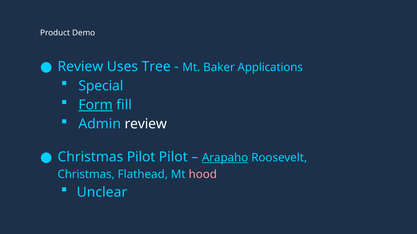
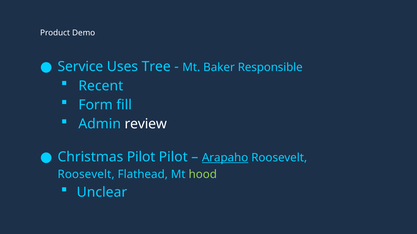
Review at (80, 67): Review -> Service
Applications: Applications -> Responsible
Special: Special -> Recent
Form underline: present -> none
Christmas at (86, 175): Christmas -> Roosevelt
hood colour: pink -> light green
